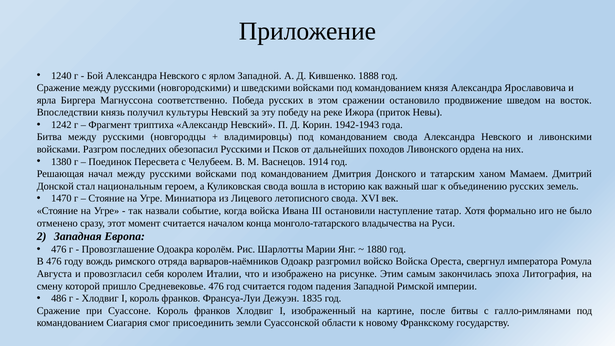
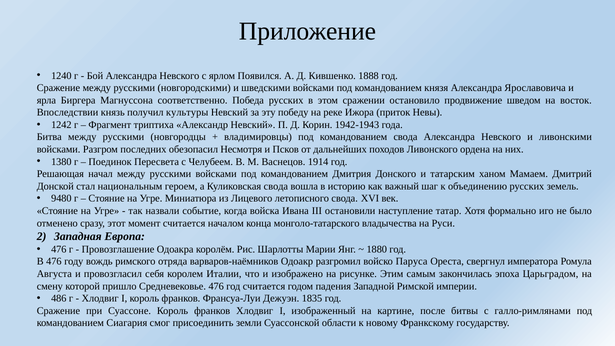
ярлом Западной: Западной -> Появился
обезопасил Русскими: Русскими -> Несмотря
1470: 1470 -> 9480
войско Войска: Войска -> Паруса
Литография: Литография -> Царьградом
